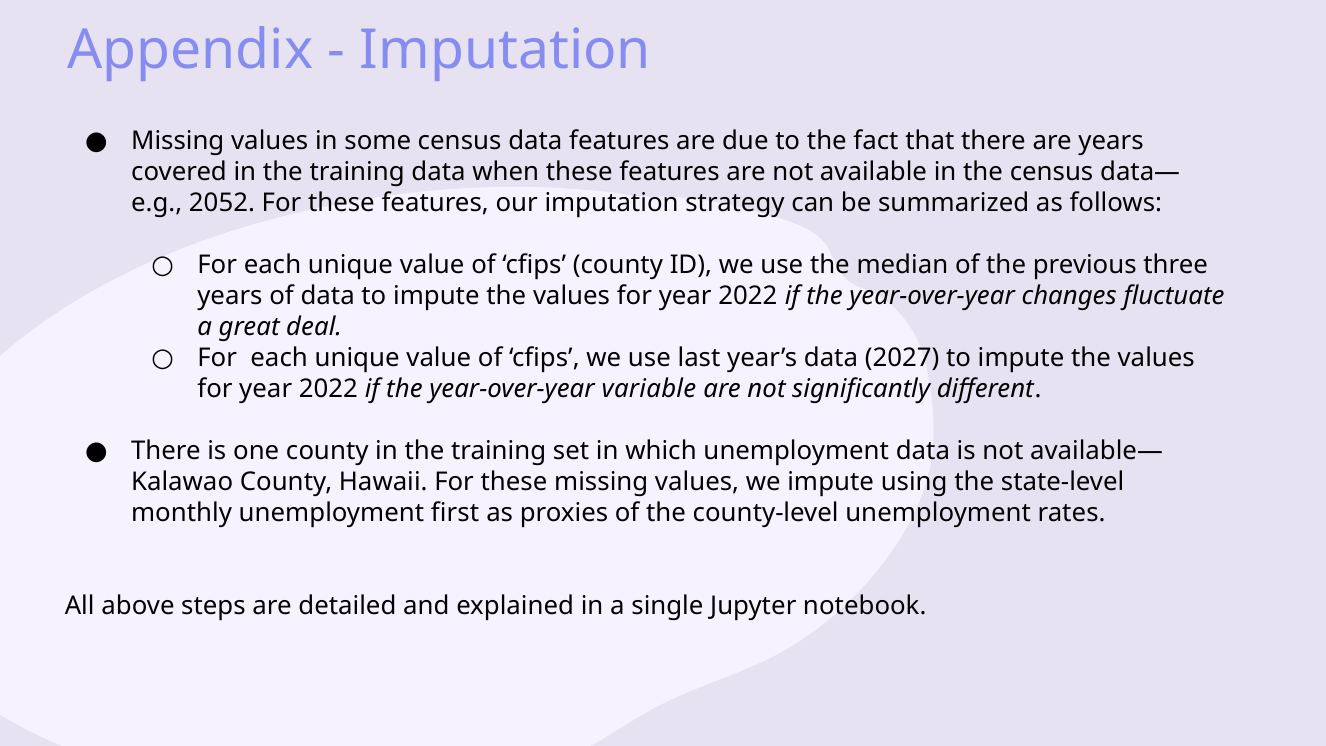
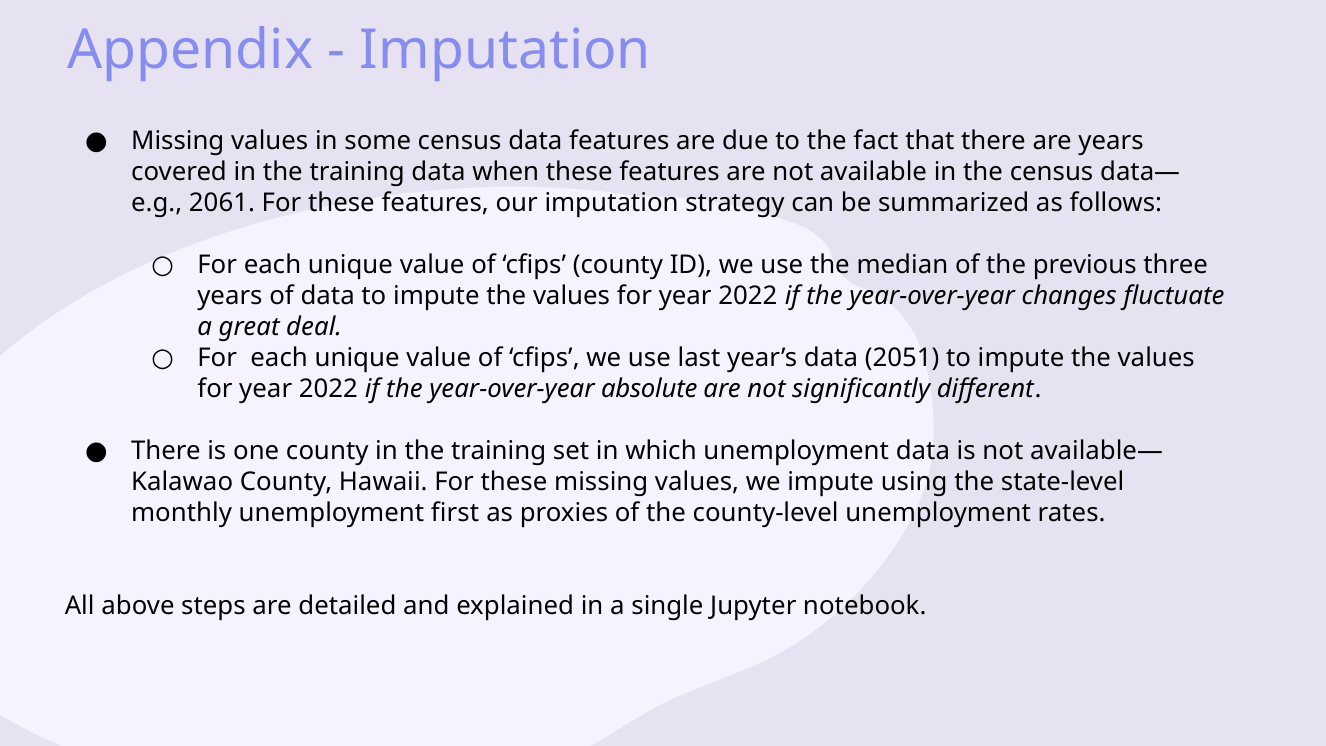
2052: 2052 -> 2061
2027: 2027 -> 2051
variable: variable -> absolute
